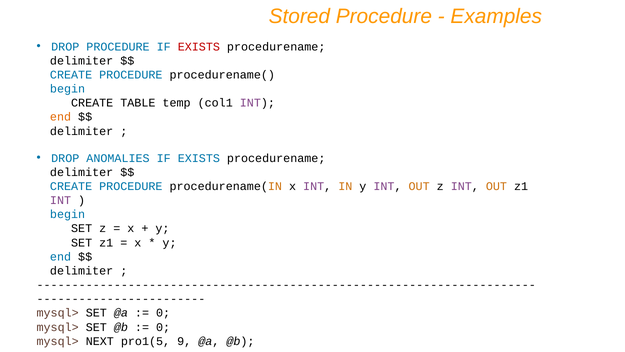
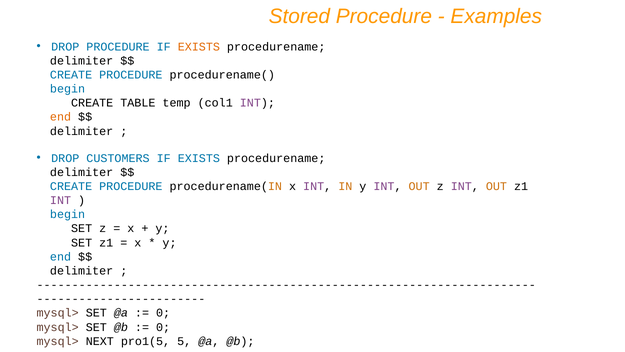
EXISTS at (199, 47) colour: red -> orange
ANOMALIES: ANOMALIES -> CUSTOMERS
9: 9 -> 5
